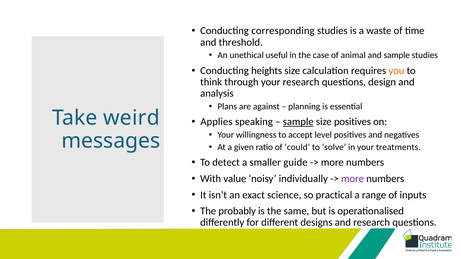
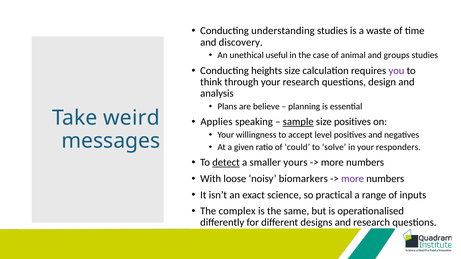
corresponding: corresponding -> understanding
threshold: threshold -> discovery
and sample: sample -> groups
you colour: orange -> purple
against: against -> believe
treatments: treatments -> responders
detect underline: none -> present
guide: guide -> yours
value: value -> loose
individually: individually -> biomarkers
probably: probably -> complex
